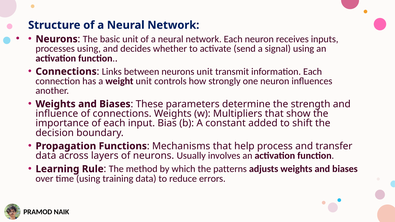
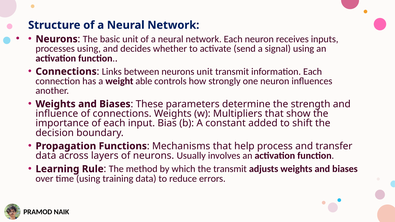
weight unit: unit -> able
the patterns: patterns -> transmit
